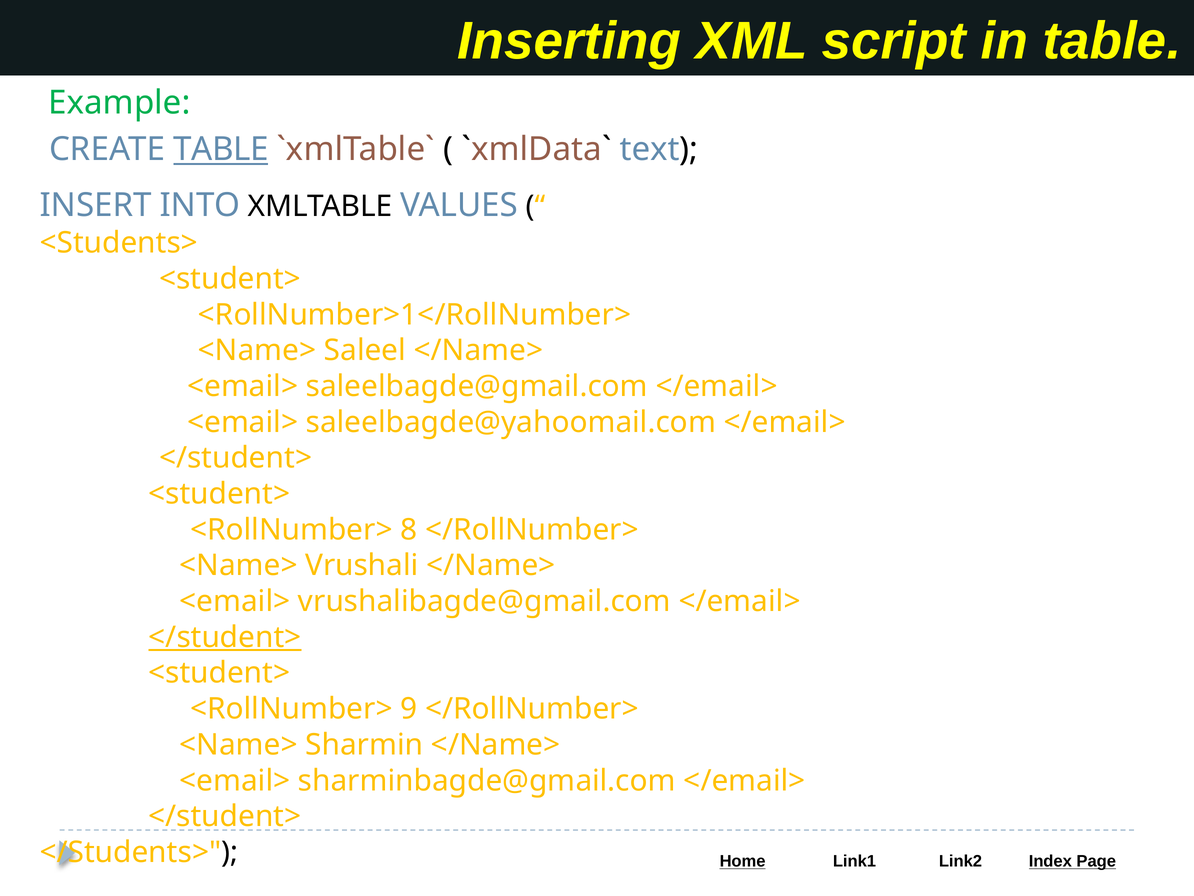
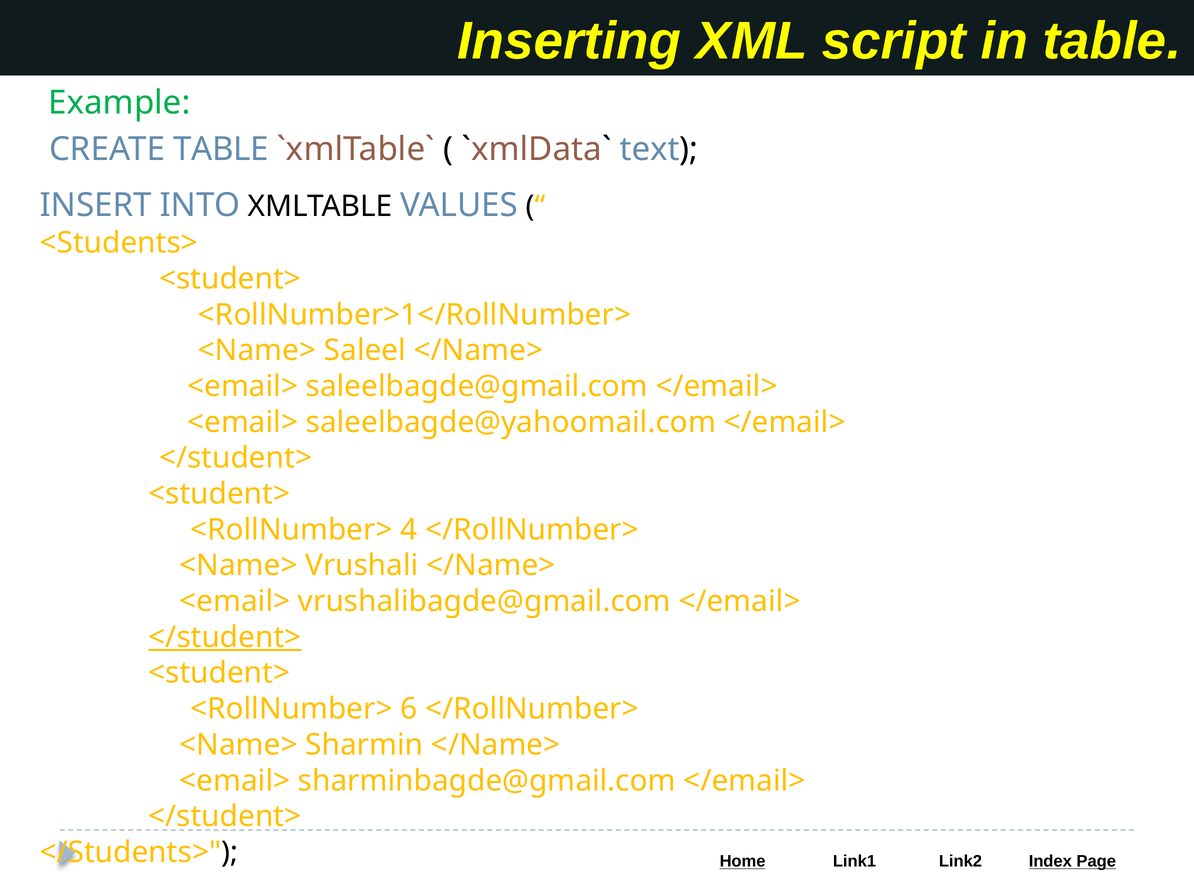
TABLE at (221, 149) underline: present -> none
8: 8 -> 4
9: 9 -> 6
